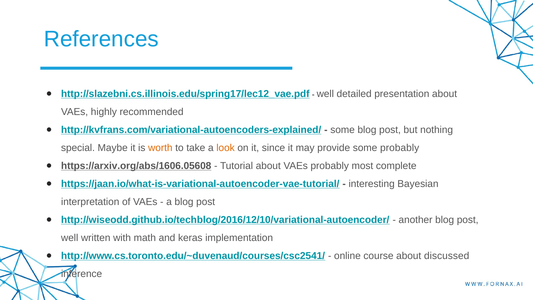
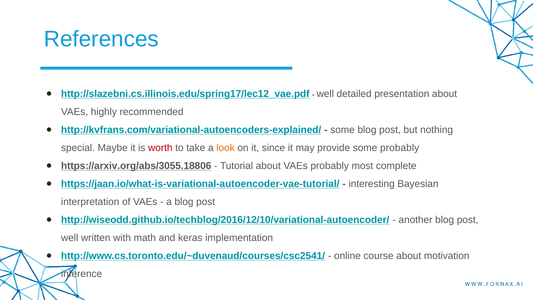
worth colour: orange -> red
https://arxiv.org/abs/1606.05608: https://arxiv.org/abs/1606.05608 -> https://arxiv.org/abs/3055.18806
discussed: discussed -> motivation
